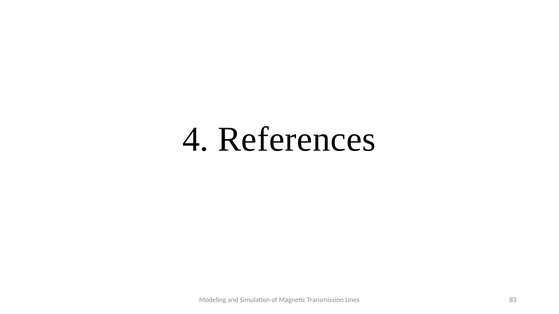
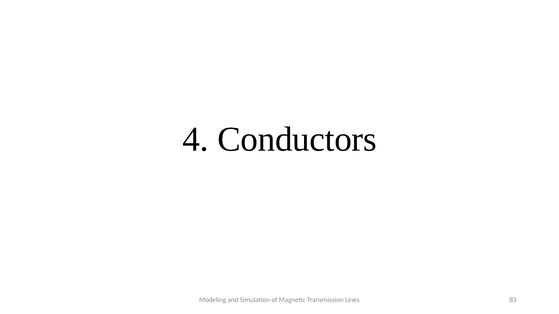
References: References -> Conductors
